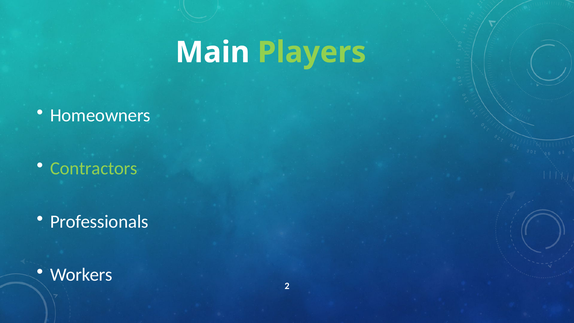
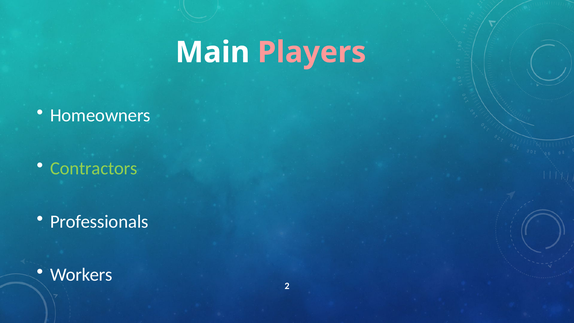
Players colour: light green -> pink
